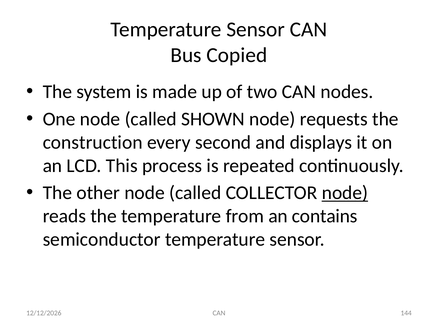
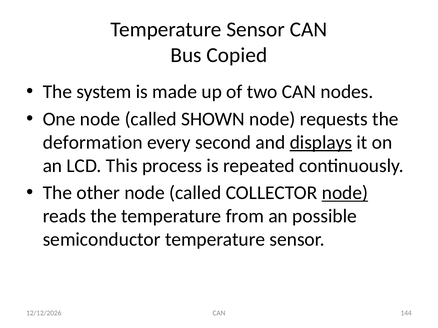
construction: construction -> deformation
displays underline: none -> present
contains: contains -> possible
